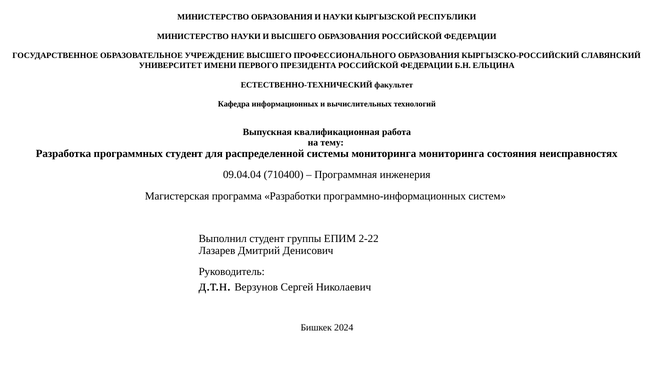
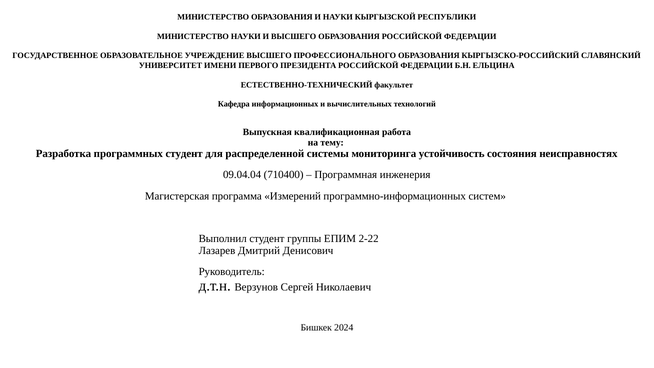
мониторинга мониторинга: мониторинга -> устойчивость
Разработки: Разработки -> Измерений
